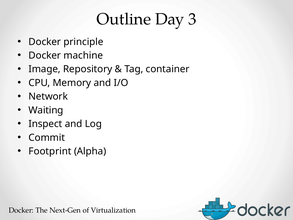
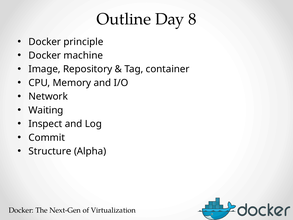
3: 3 -> 8
Footprint: Footprint -> Structure
